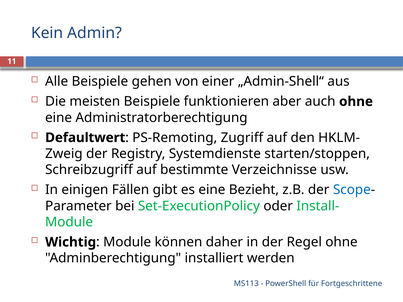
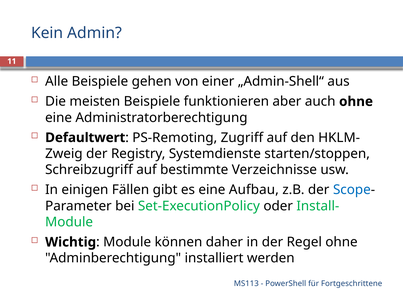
Bezieht: Bezieht -> Aufbau
